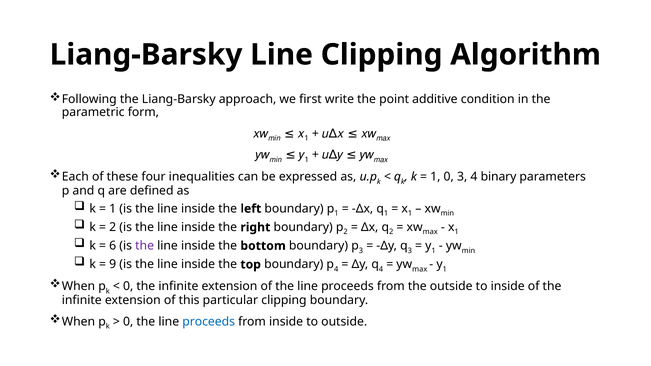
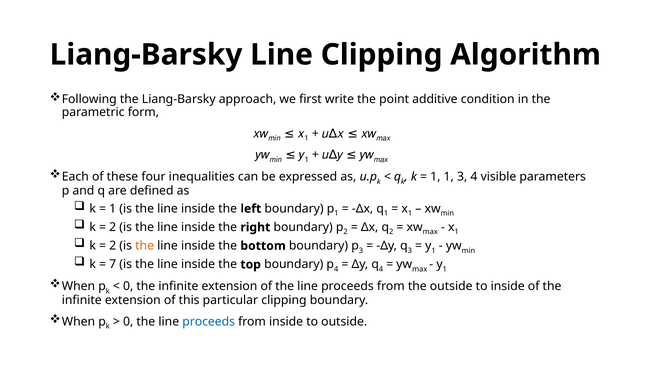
1 0: 0 -> 1
binary: binary -> visible
6 at (113, 246): 6 -> 2
the at (145, 246) colour: purple -> orange
9: 9 -> 7
